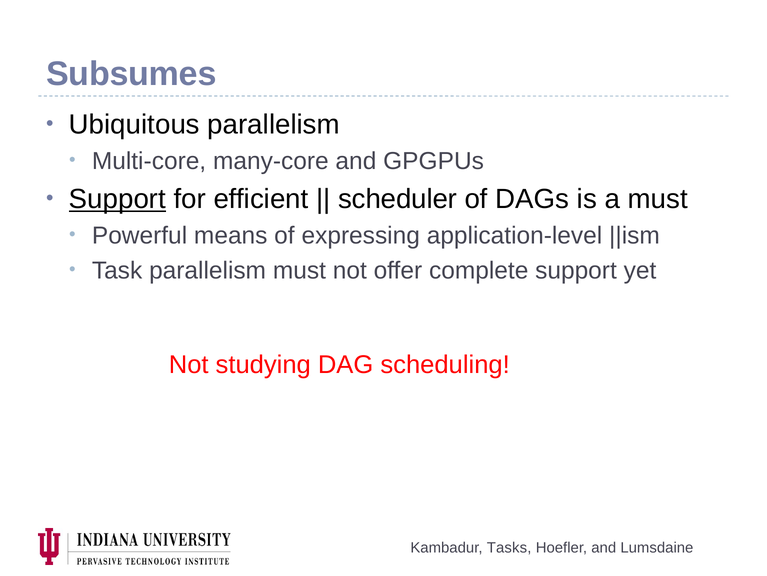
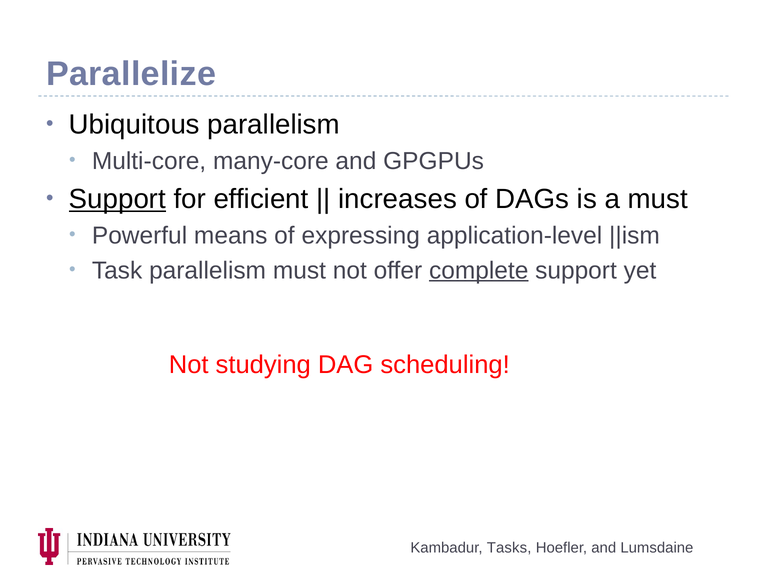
Subsumes: Subsumes -> Parallelize
scheduler: scheduler -> increases
complete underline: none -> present
